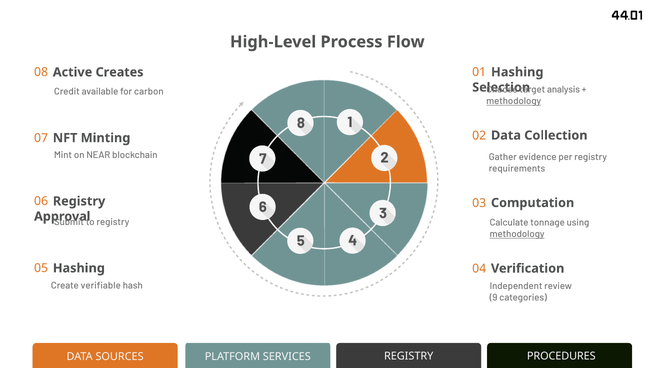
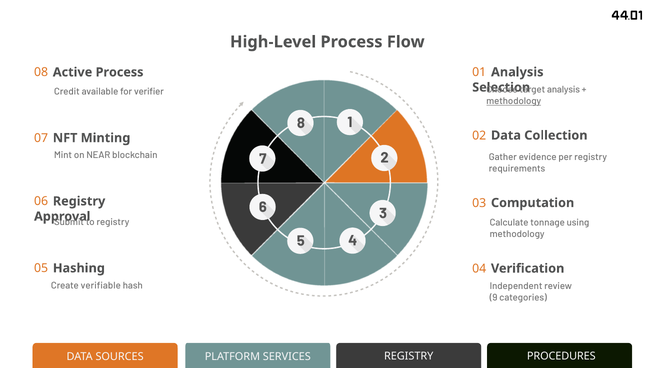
01 Hashing: Hashing -> Analysis
Active Creates: Creates -> Process
carbon: carbon -> verifier
methodology at (517, 234) underline: present -> none
